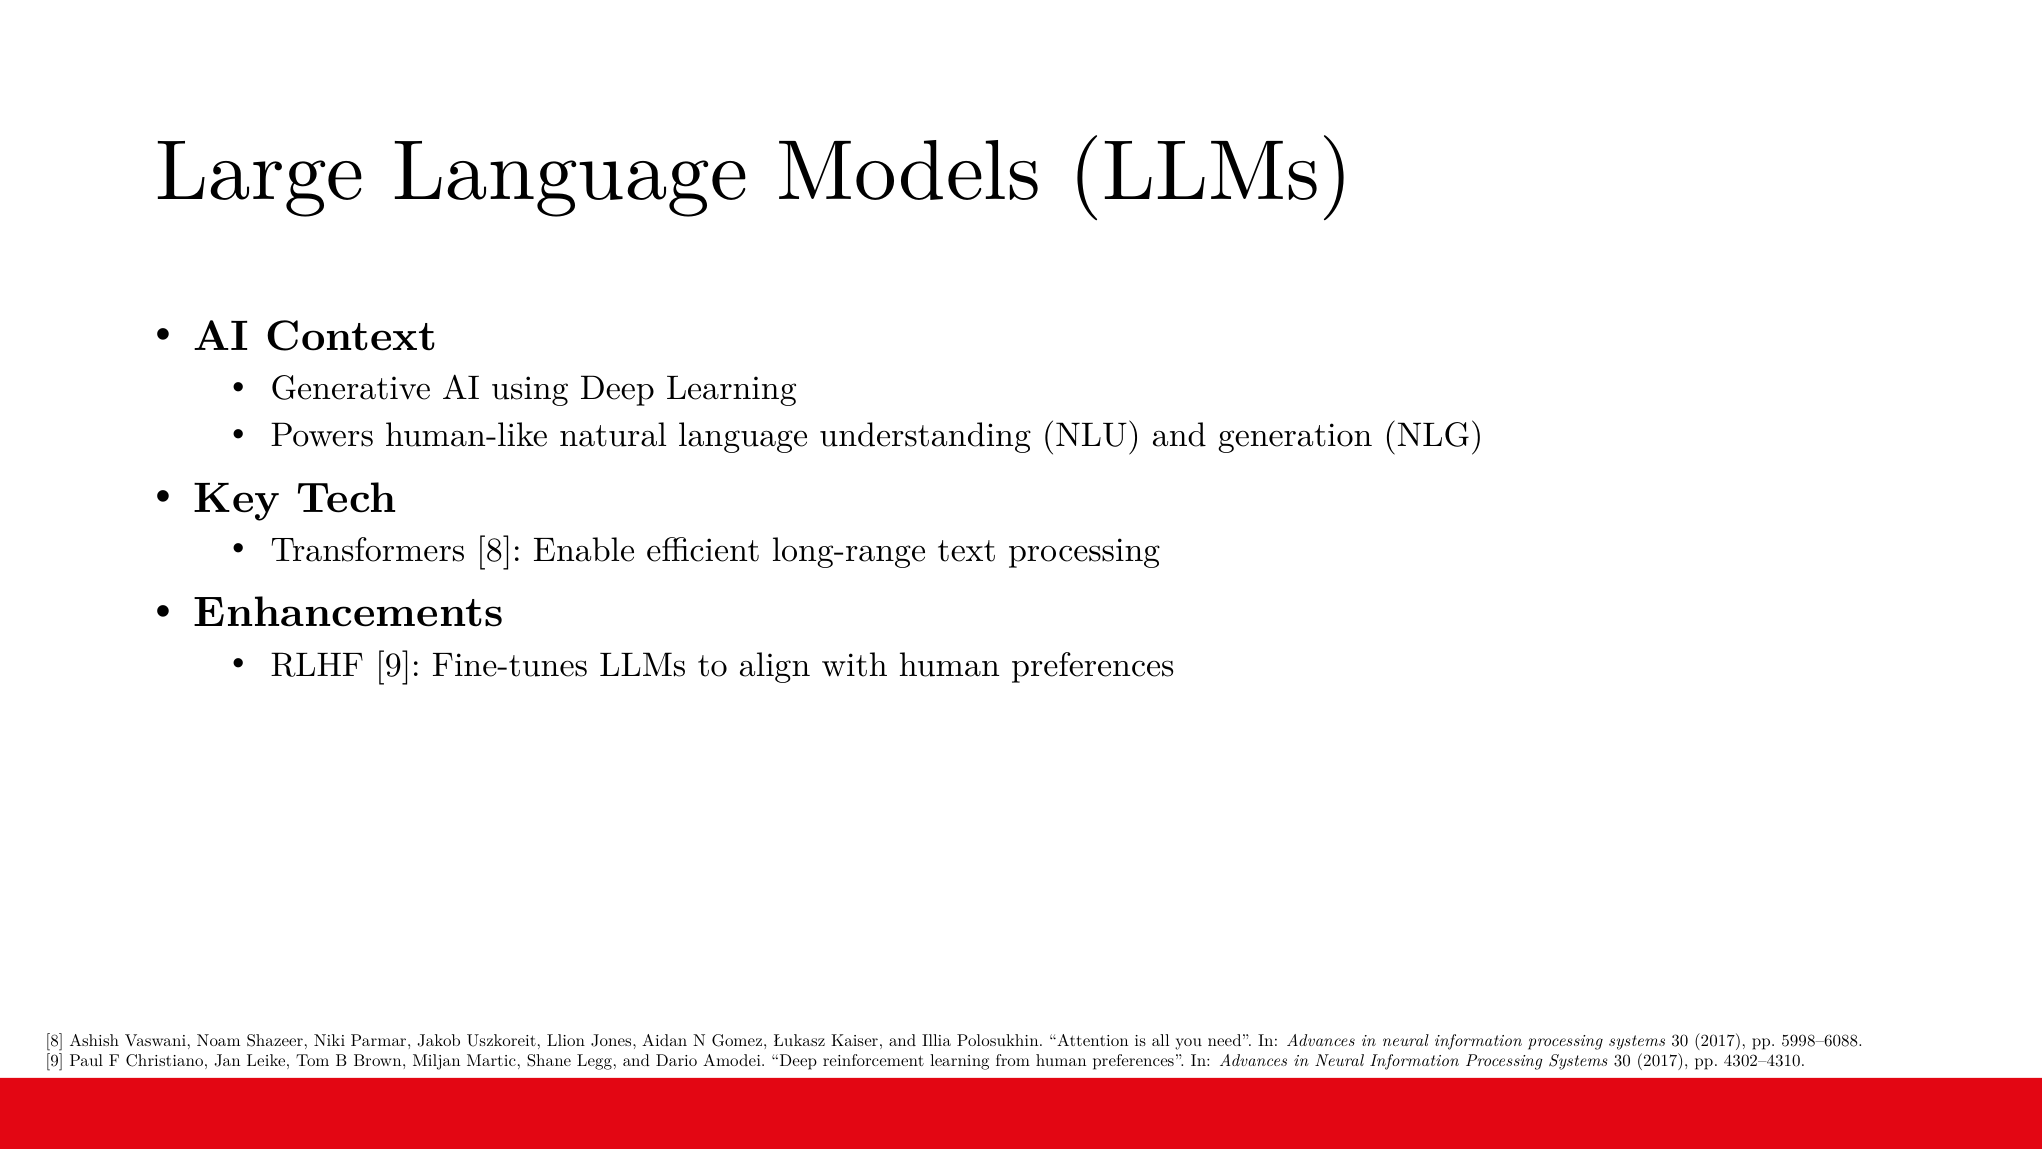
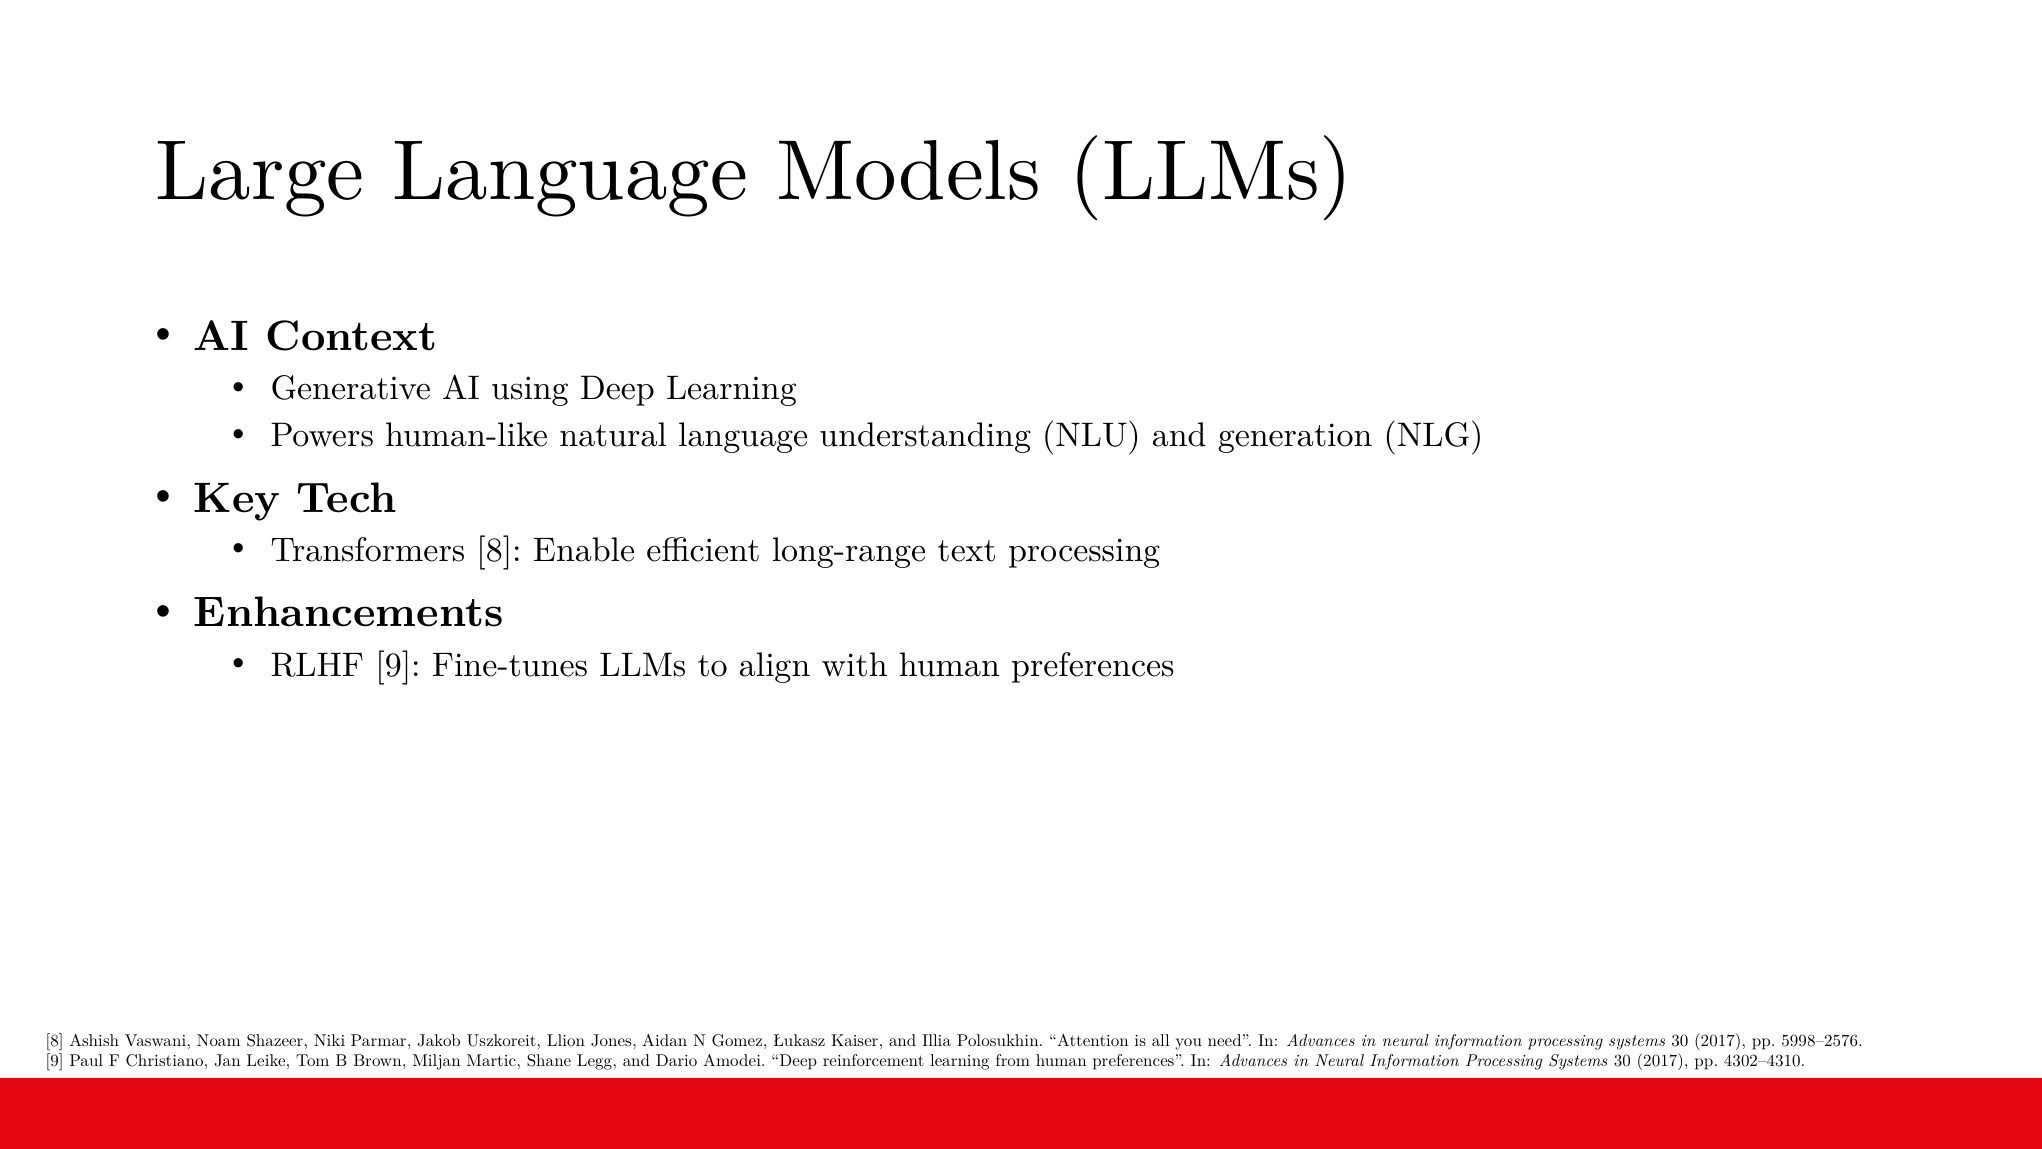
5998–6088: 5998–6088 -> 5998–2576
